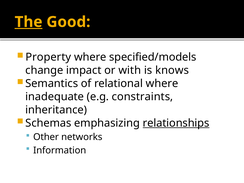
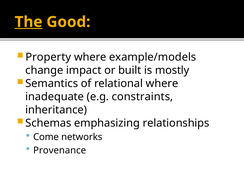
specified/models: specified/models -> example/models
with: with -> built
knows: knows -> mostly
relationships underline: present -> none
Other: Other -> Come
Information: Information -> Provenance
